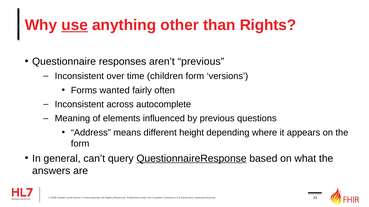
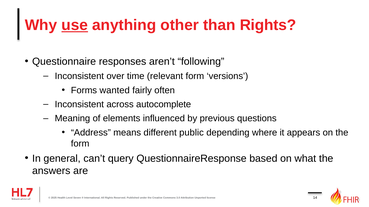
aren’t previous: previous -> following
children: children -> relevant
height: height -> public
QuestionnaireResponse underline: present -> none
